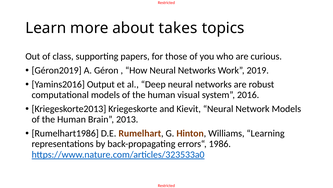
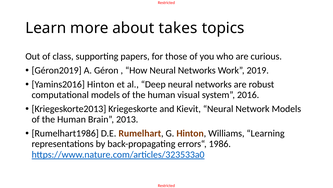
Yamins2016 Output: Output -> Hinton
